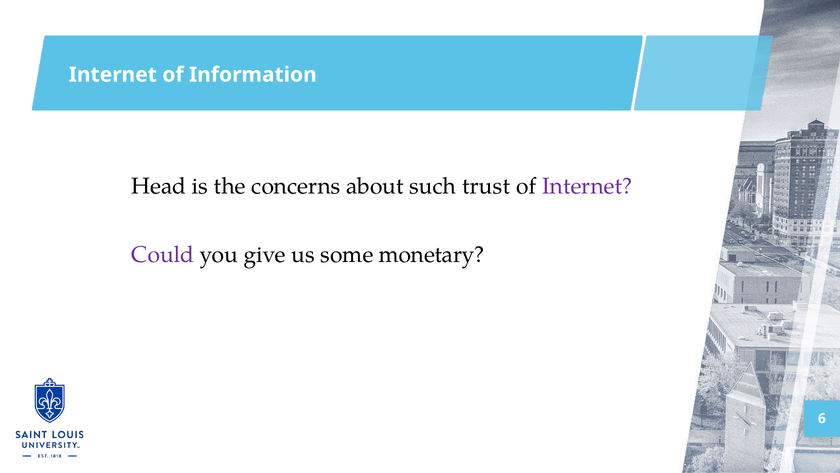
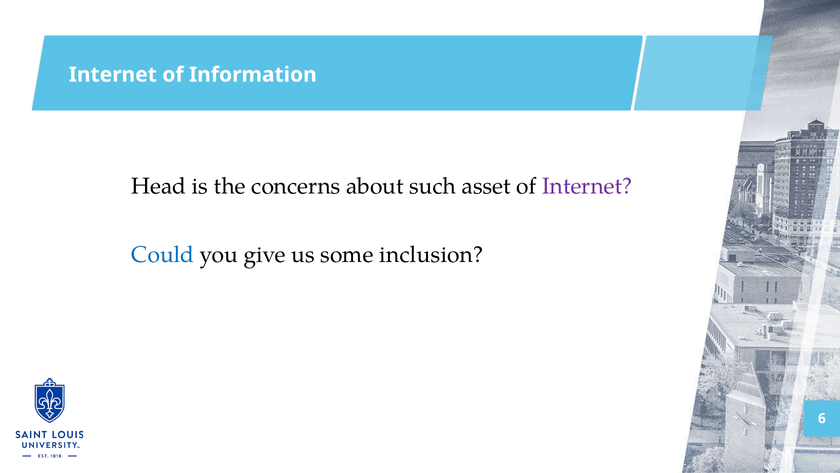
trust: trust -> asset
Could colour: purple -> blue
monetary: monetary -> inclusion
